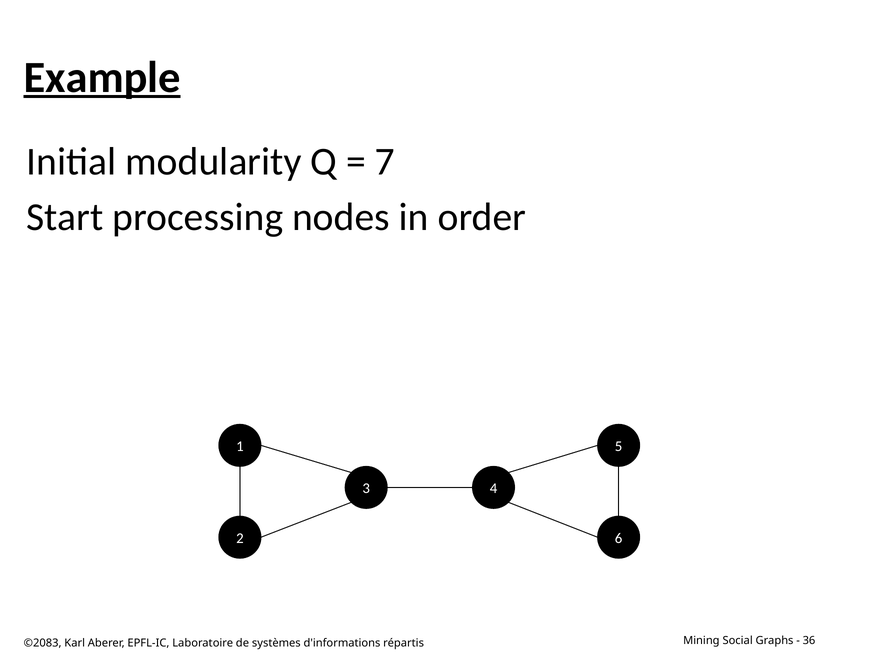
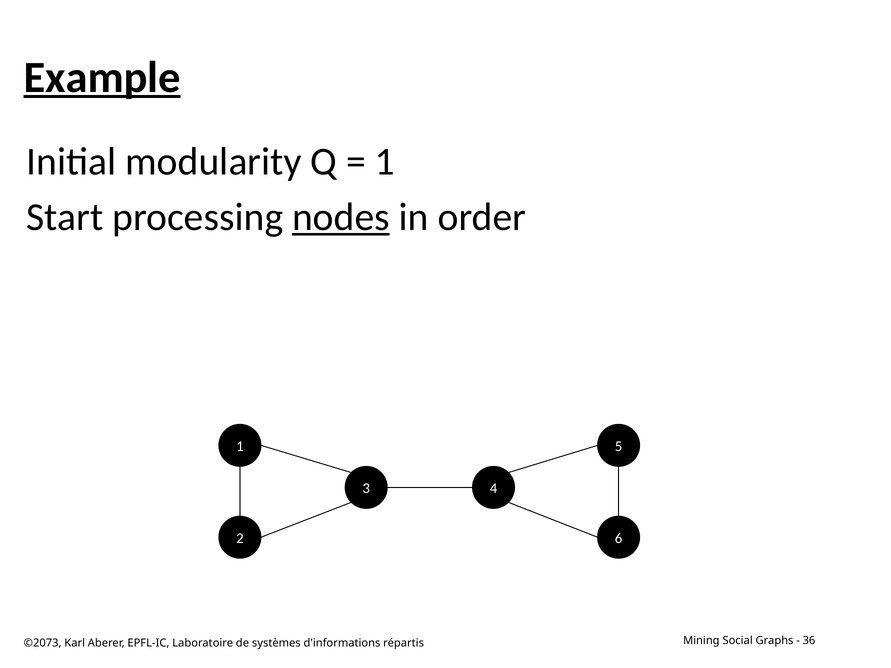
7 at (385, 162): 7 -> 1
nodes underline: none -> present
©2083: ©2083 -> ©2073
